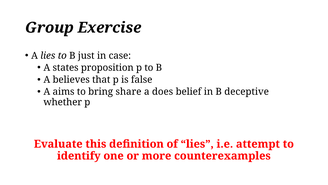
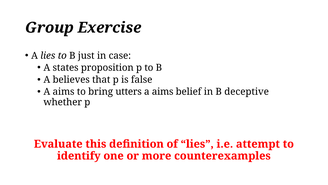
share: share -> utters
does at (163, 92): does -> aims
